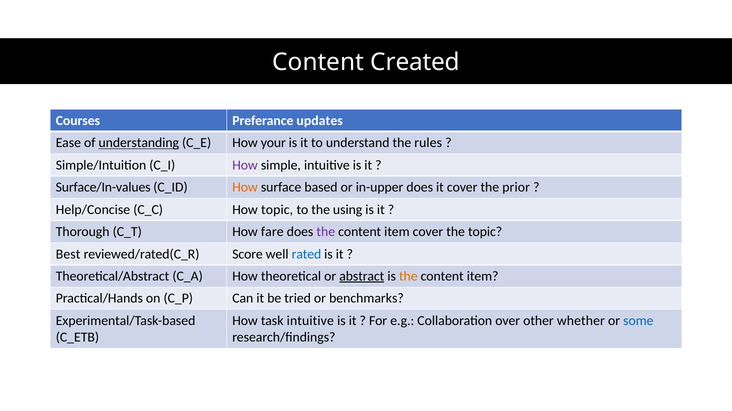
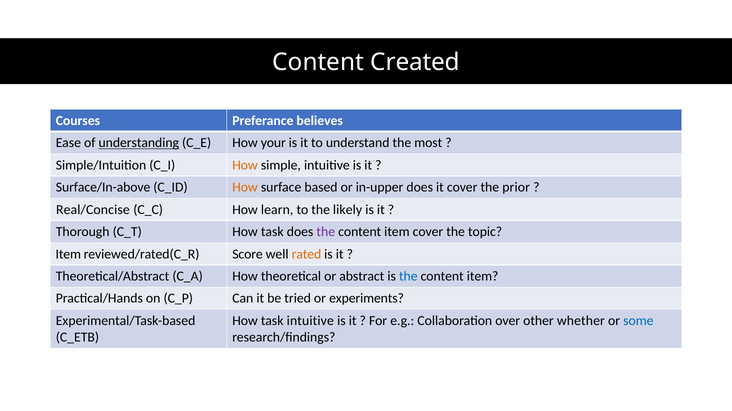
updates: updates -> believes
rules: rules -> most
How at (245, 165) colour: purple -> orange
Surface/In-values: Surface/In-values -> Surface/In-above
Help/Concise: Help/Concise -> Real/Concise
How topic: topic -> learn
using: using -> likely
fare at (272, 232): fare -> task
Best at (68, 254): Best -> Item
rated colour: blue -> orange
abstract underline: present -> none
the at (408, 277) colour: orange -> blue
benchmarks: benchmarks -> experiments
